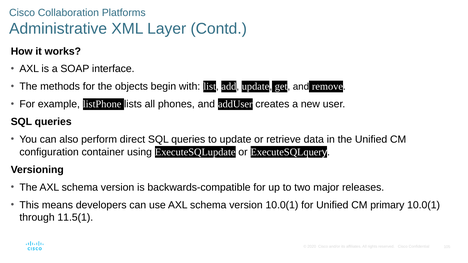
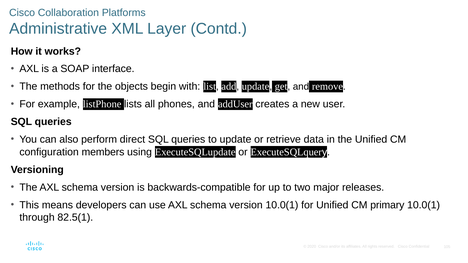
container: container -> members
11.5(1: 11.5(1 -> 82.5(1
